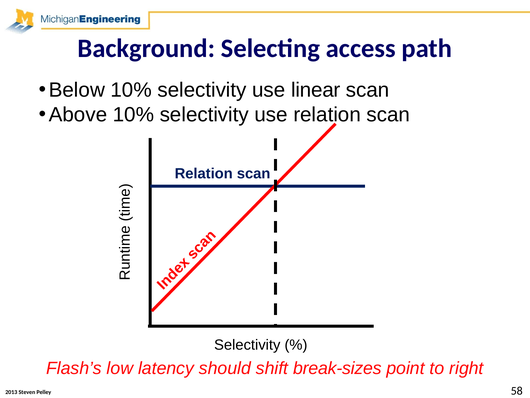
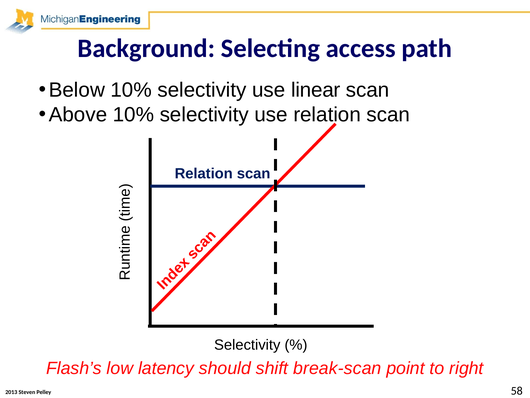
break-sizes: break-sizes -> break-scan
